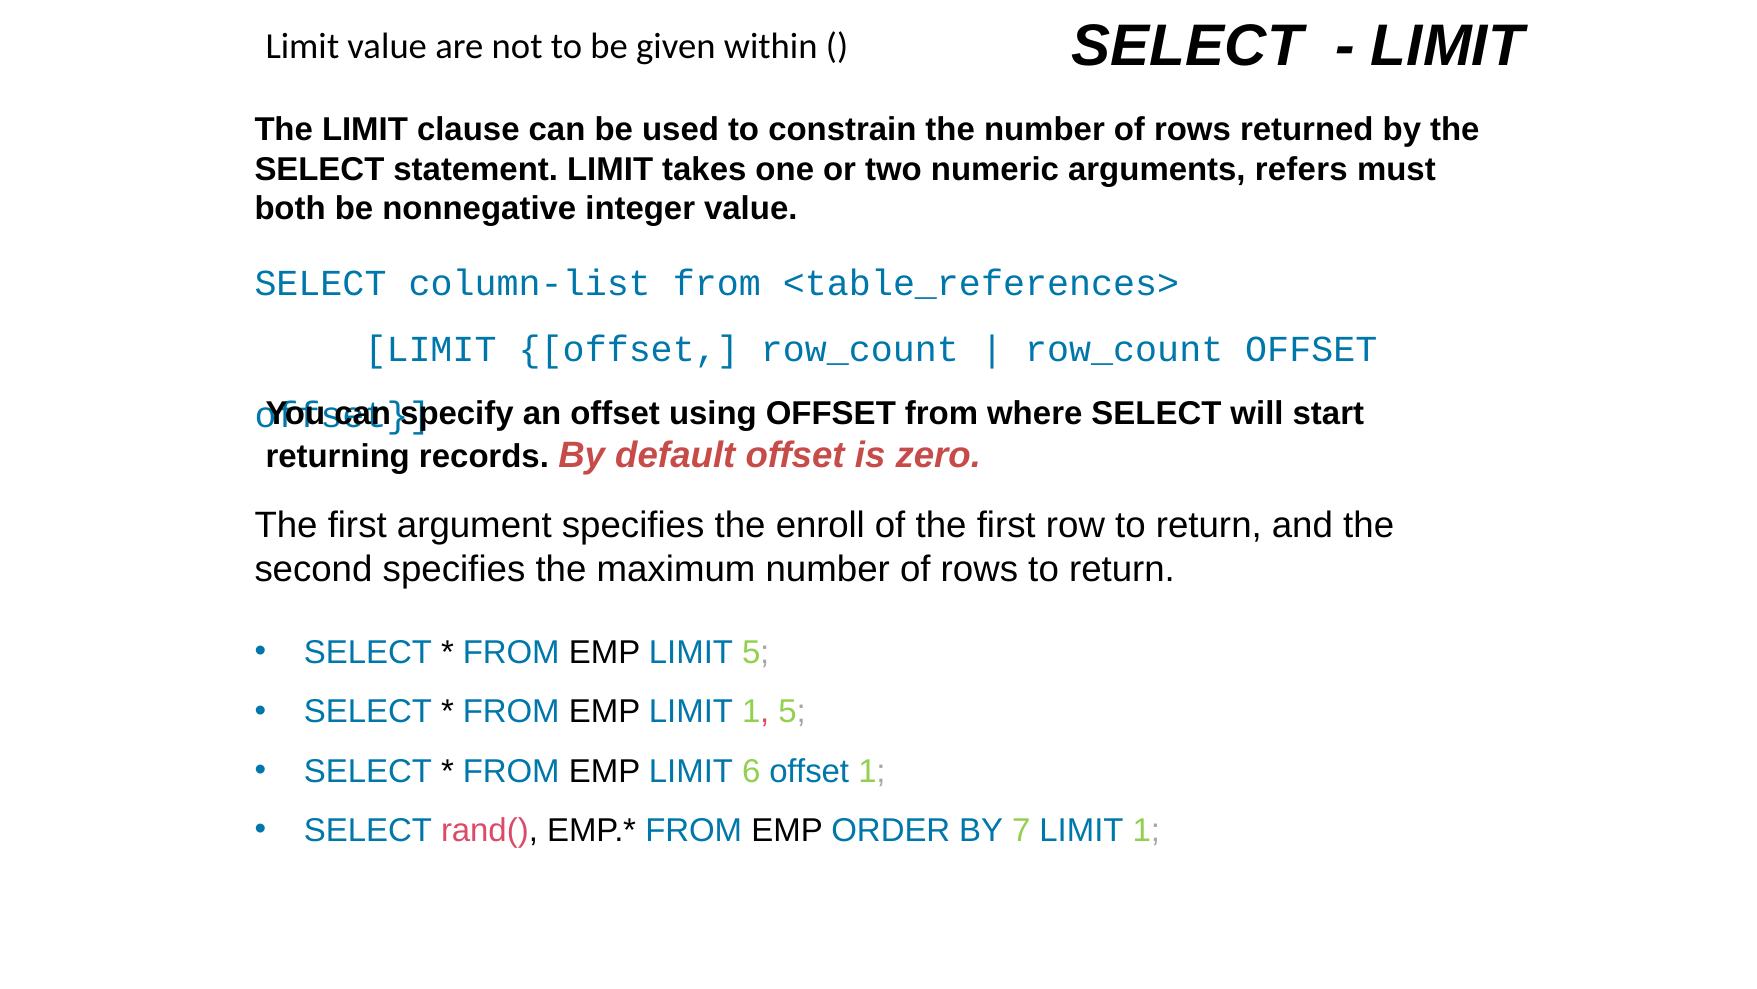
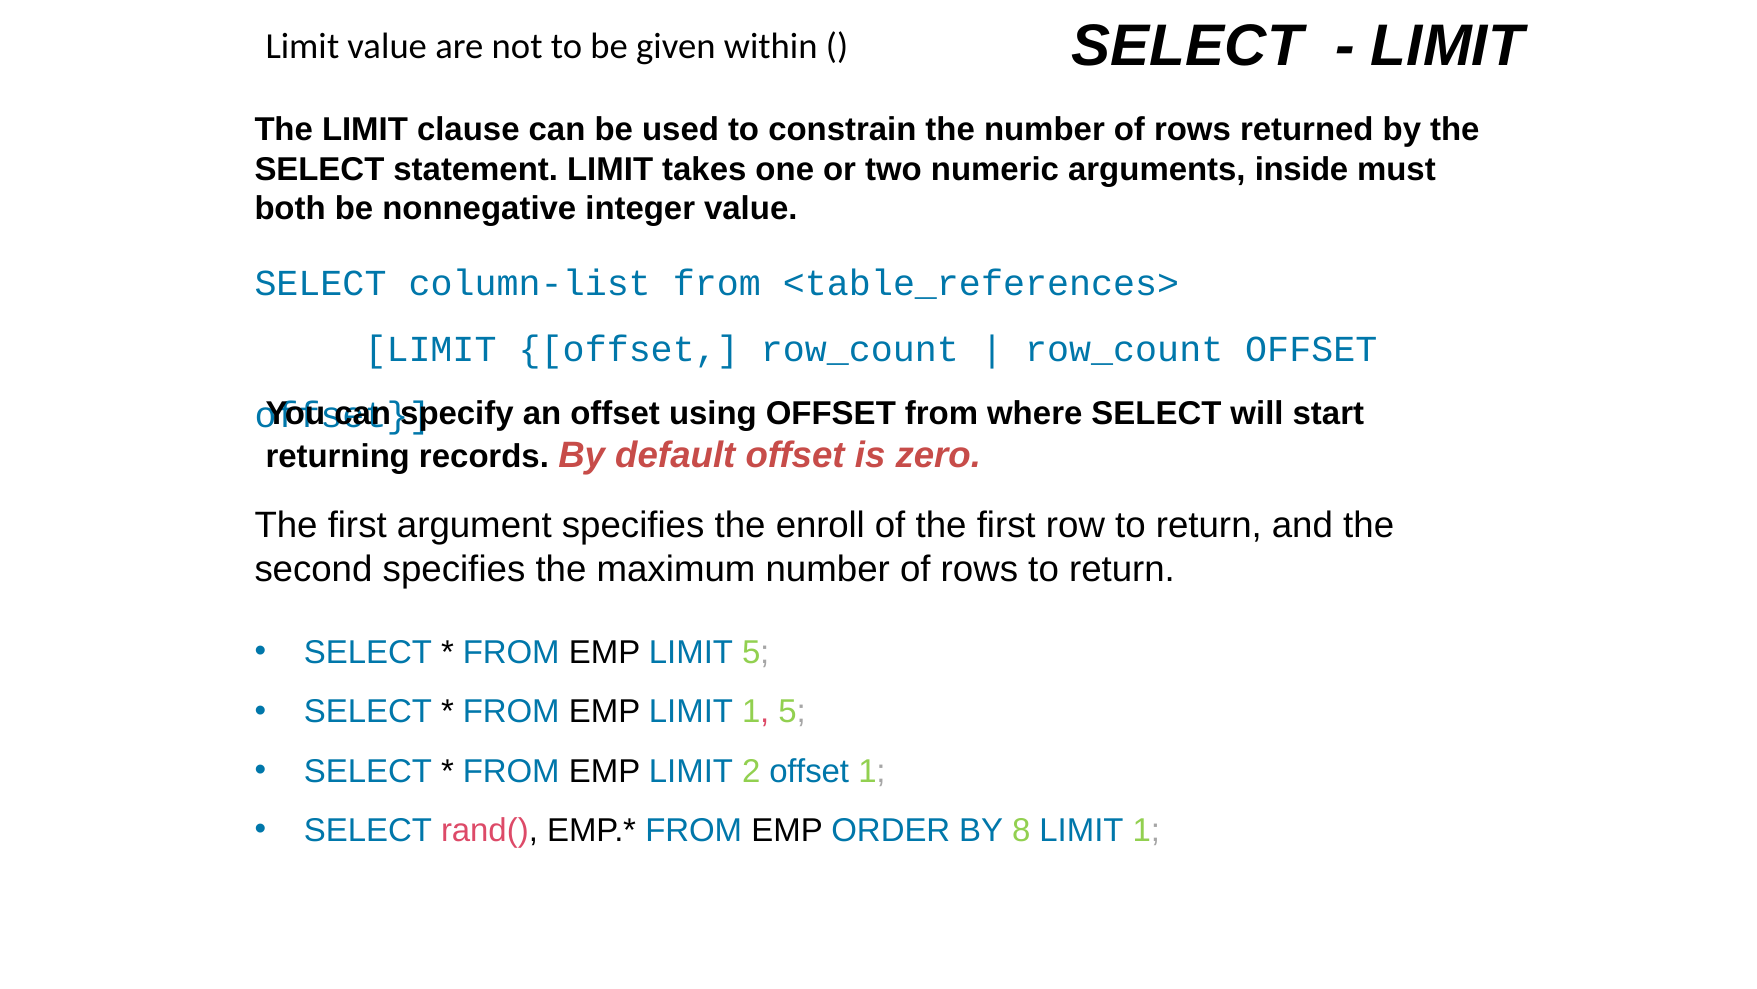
refers: refers -> inside
6: 6 -> 2
7: 7 -> 8
